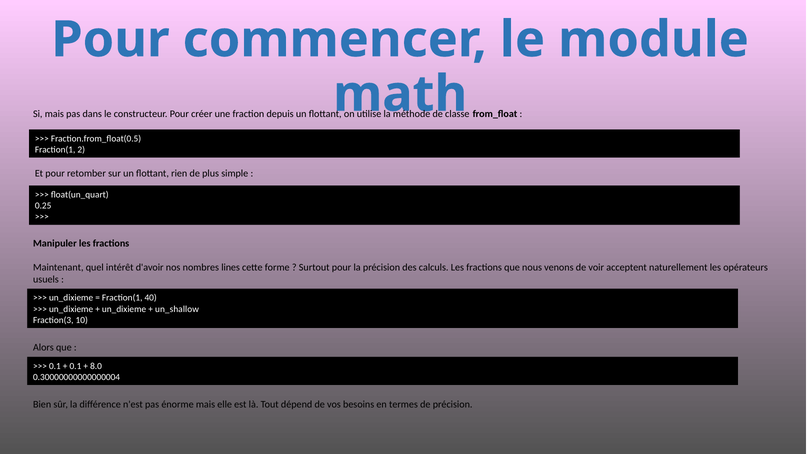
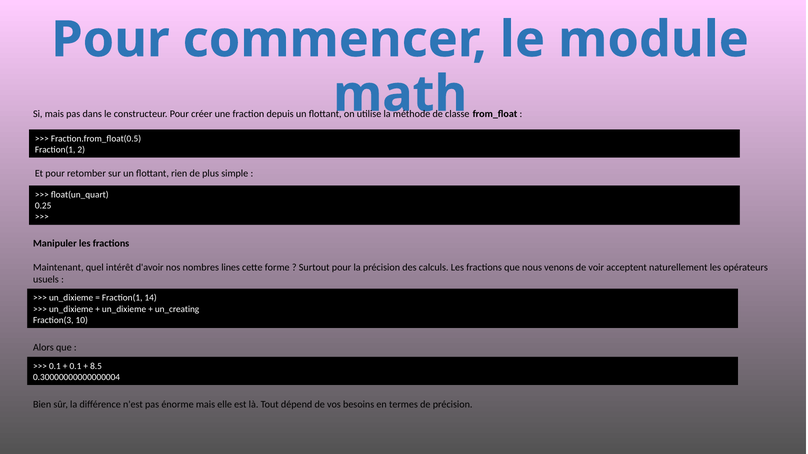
40: 40 -> 14
un_shallow: un_shallow -> un_creating
8.0: 8.0 -> 8.5
